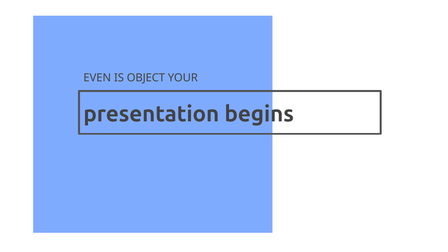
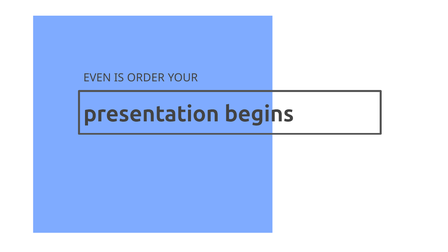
OBJECT: OBJECT -> ORDER
